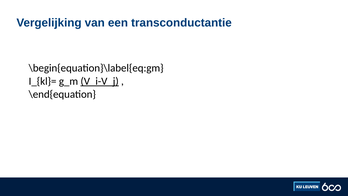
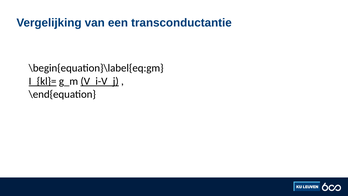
I_{kl}= underline: none -> present
